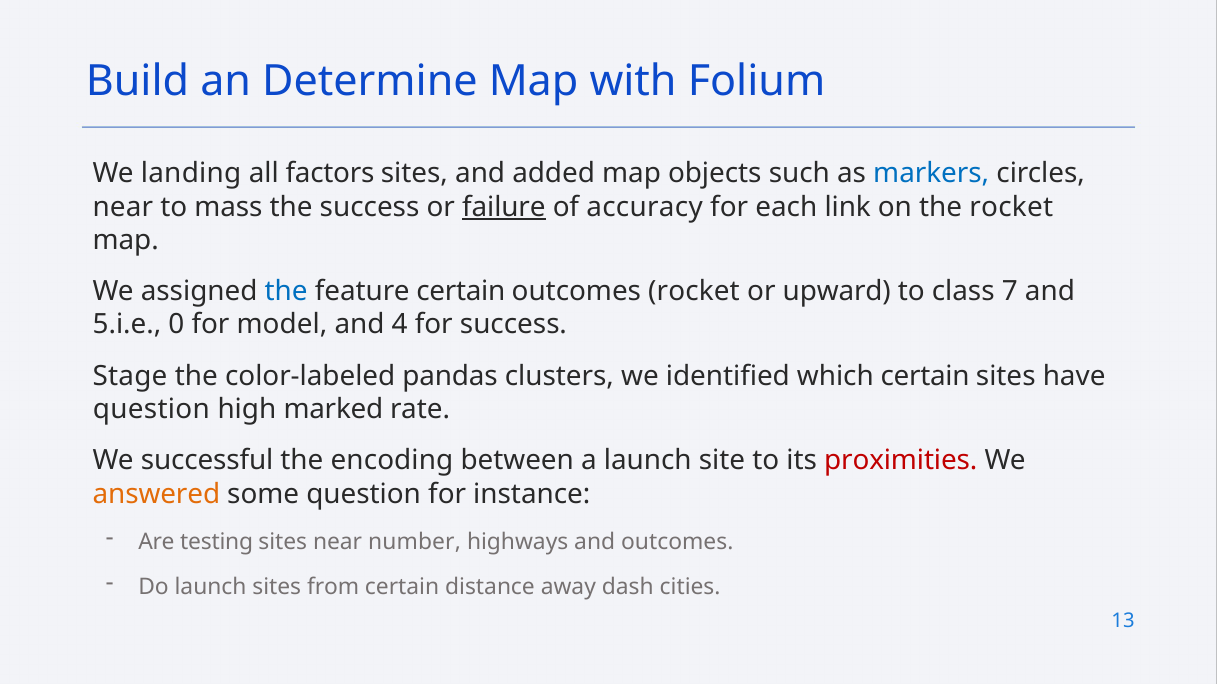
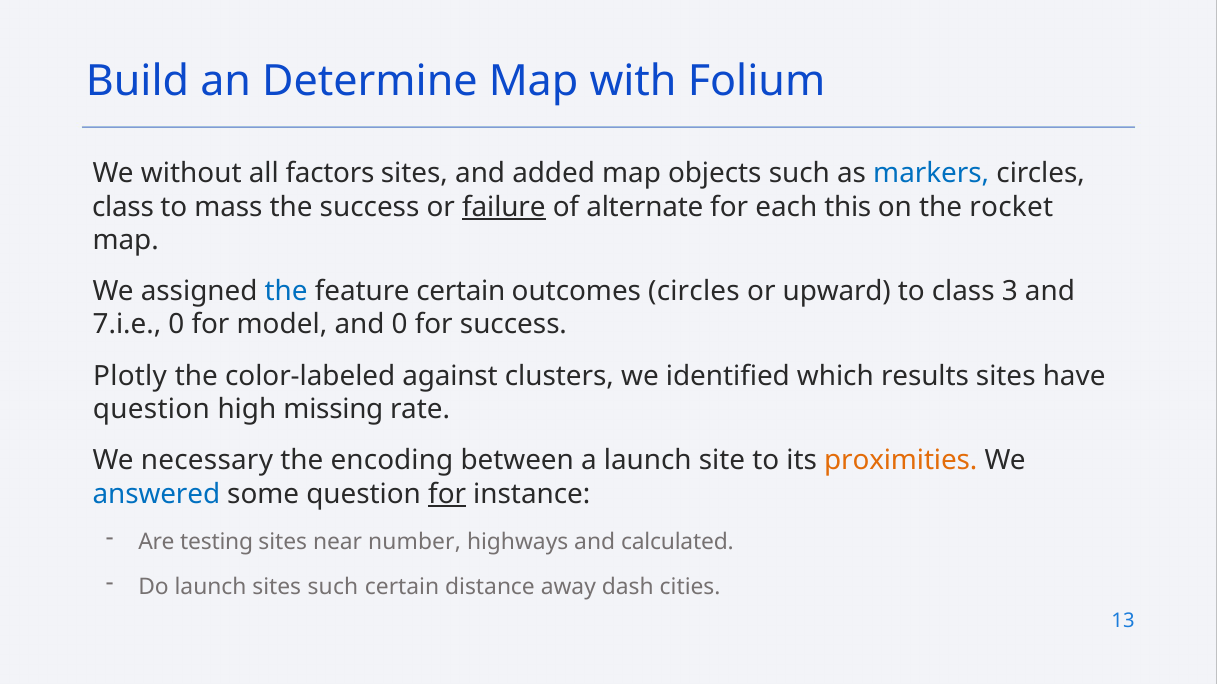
landing: landing -> without
near at (123, 207): near -> class
accuracy: accuracy -> alternate
link: link -> this
outcomes rocket: rocket -> circles
7: 7 -> 3
5.i.e: 5.i.e -> 7.i.e
and 4: 4 -> 0
Stage: Stage -> Plotly
pandas: pandas -> against
which certain: certain -> results
marked: marked -> missing
successful: successful -> necessary
proximities colour: red -> orange
answered colour: orange -> blue
for at (447, 494) underline: none -> present
and outcomes: outcomes -> calculated
sites from: from -> such
